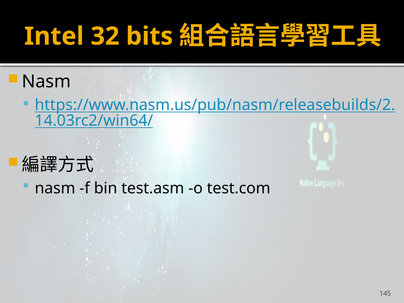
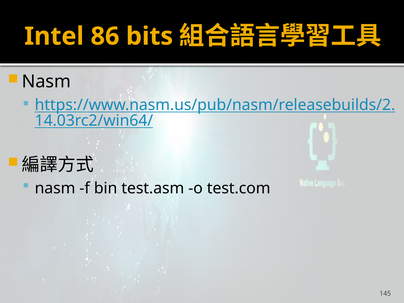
32: 32 -> 86
